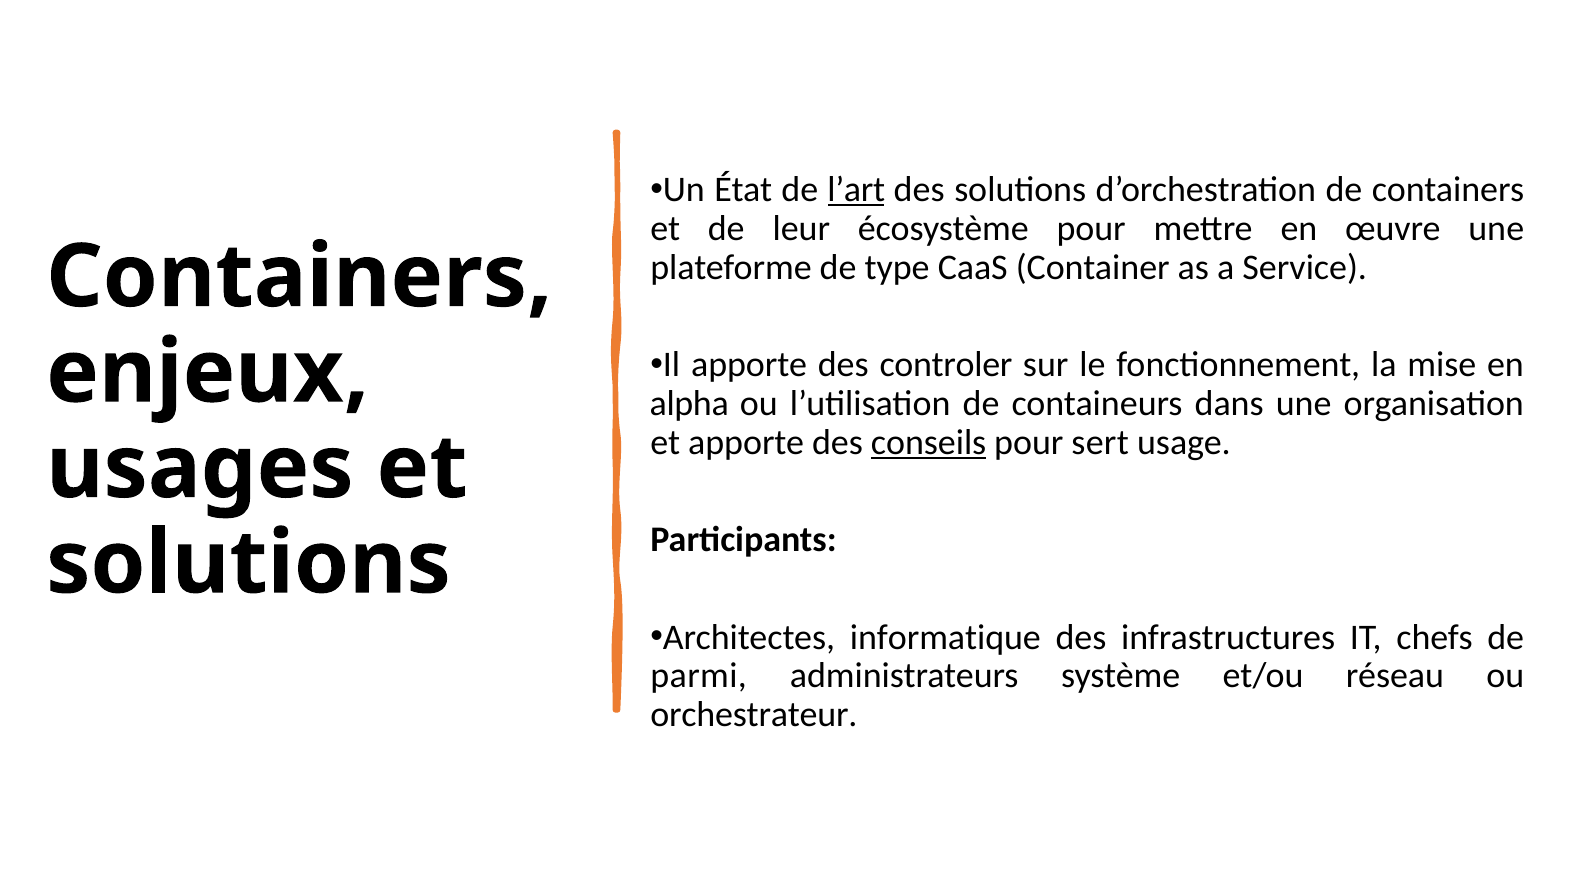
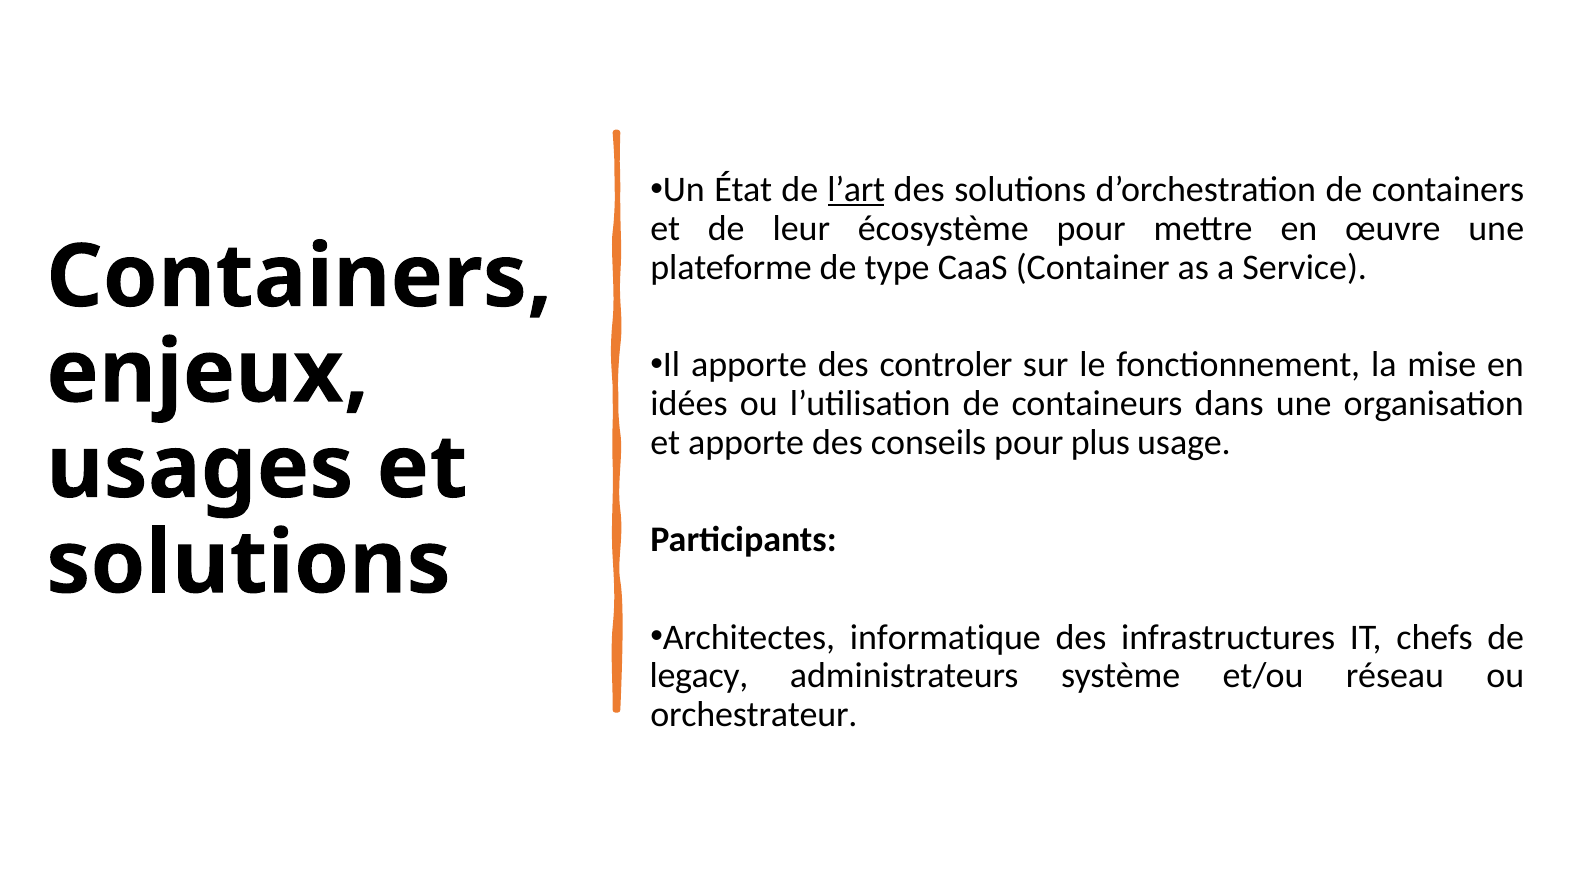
alpha: alpha -> idées
conseils underline: present -> none
sert: sert -> plus
parmi: parmi -> legacy
